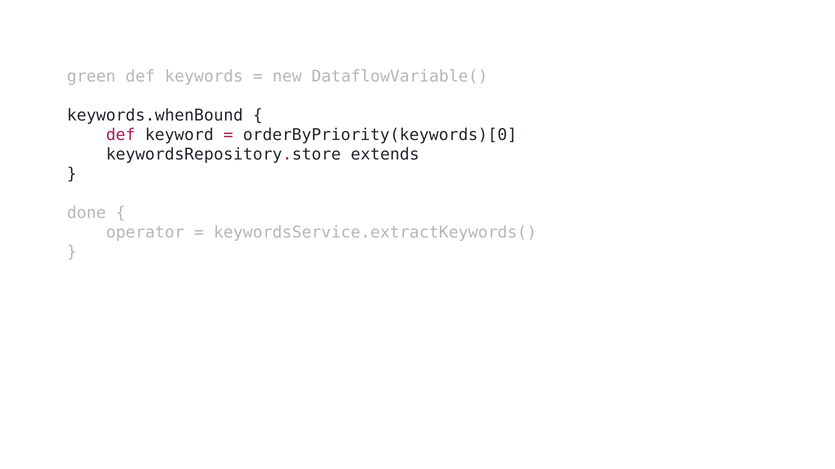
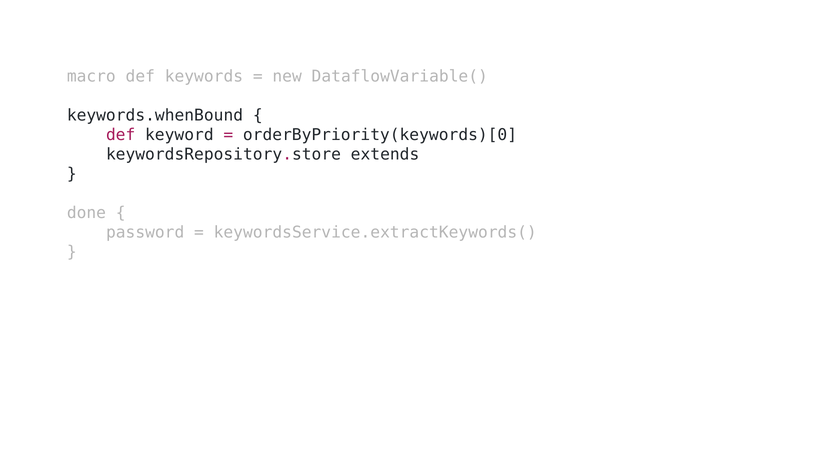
green: green -> macro
operator: operator -> password
